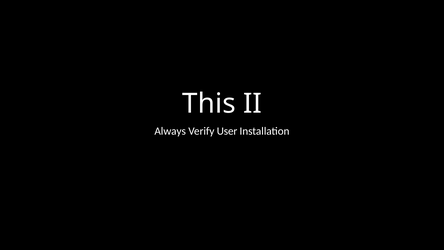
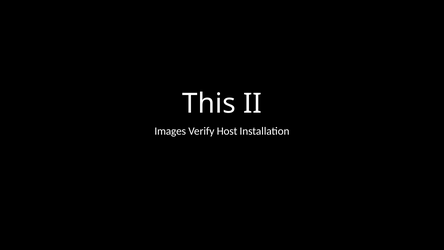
Always: Always -> Images
User: User -> Host
